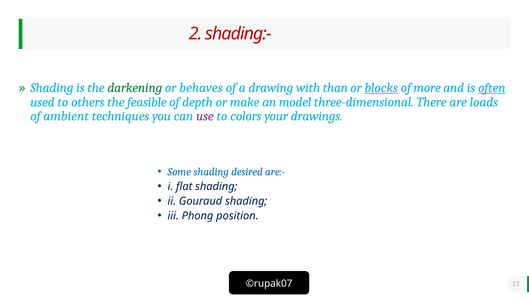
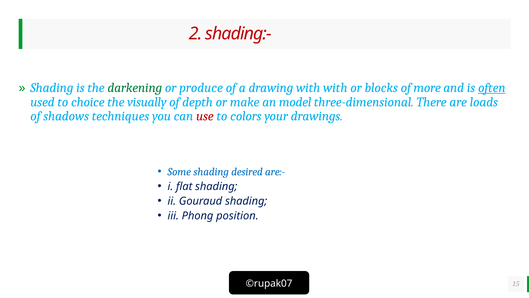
behaves: behaves -> produce
with than: than -> with
blocks underline: present -> none
others: others -> choice
feasible: feasible -> visually
ambient: ambient -> shadows
use colour: purple -> red
